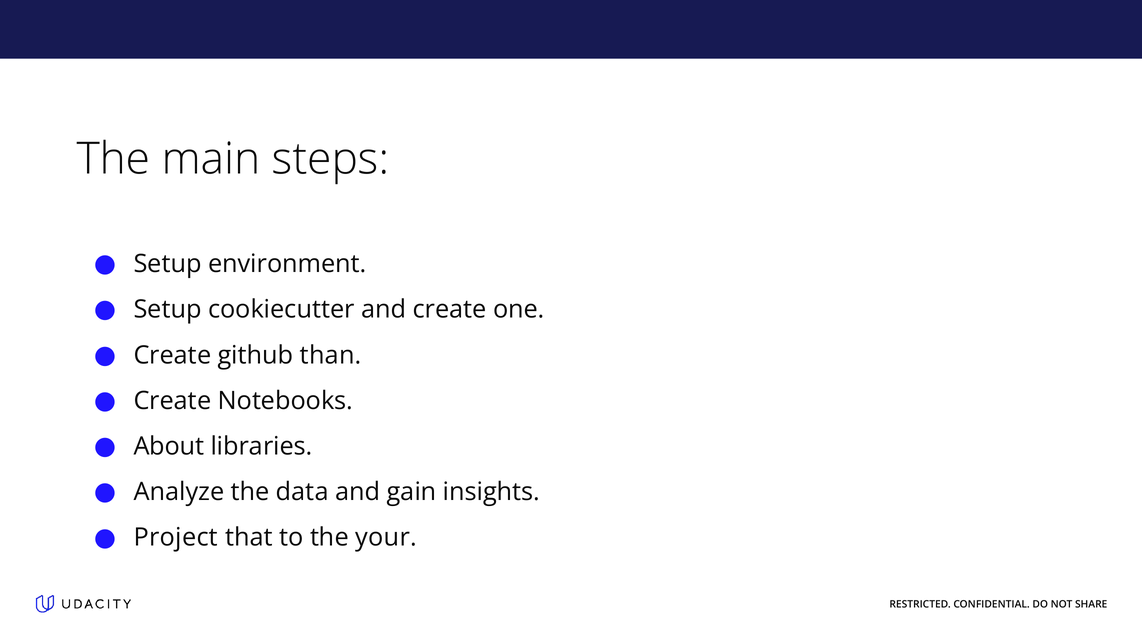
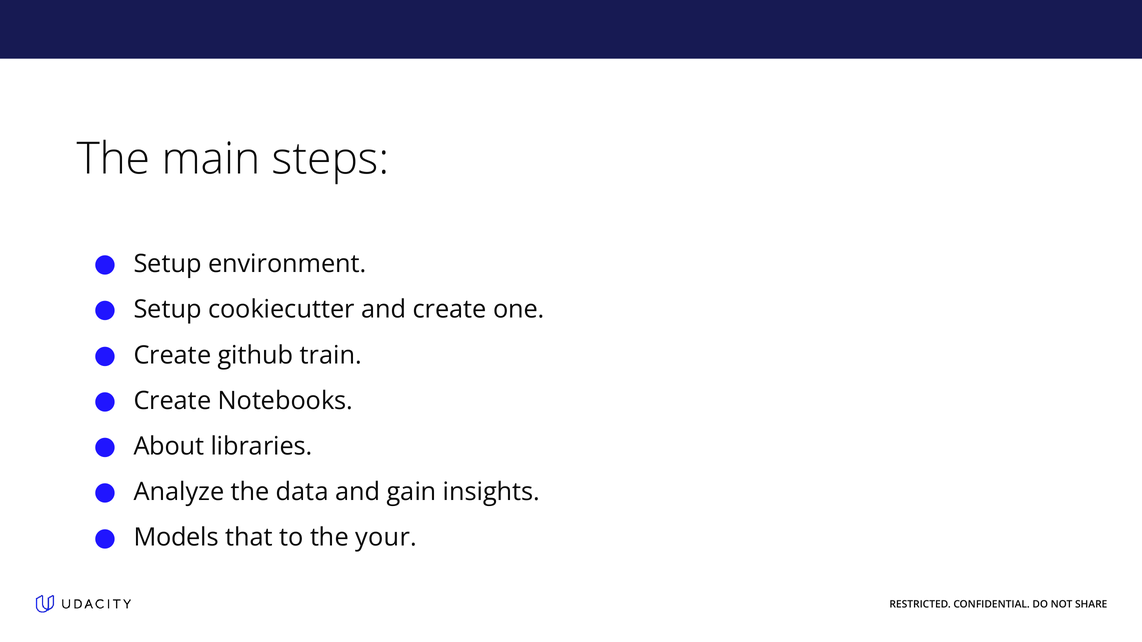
than: than -> train
Project: Project -> Models
